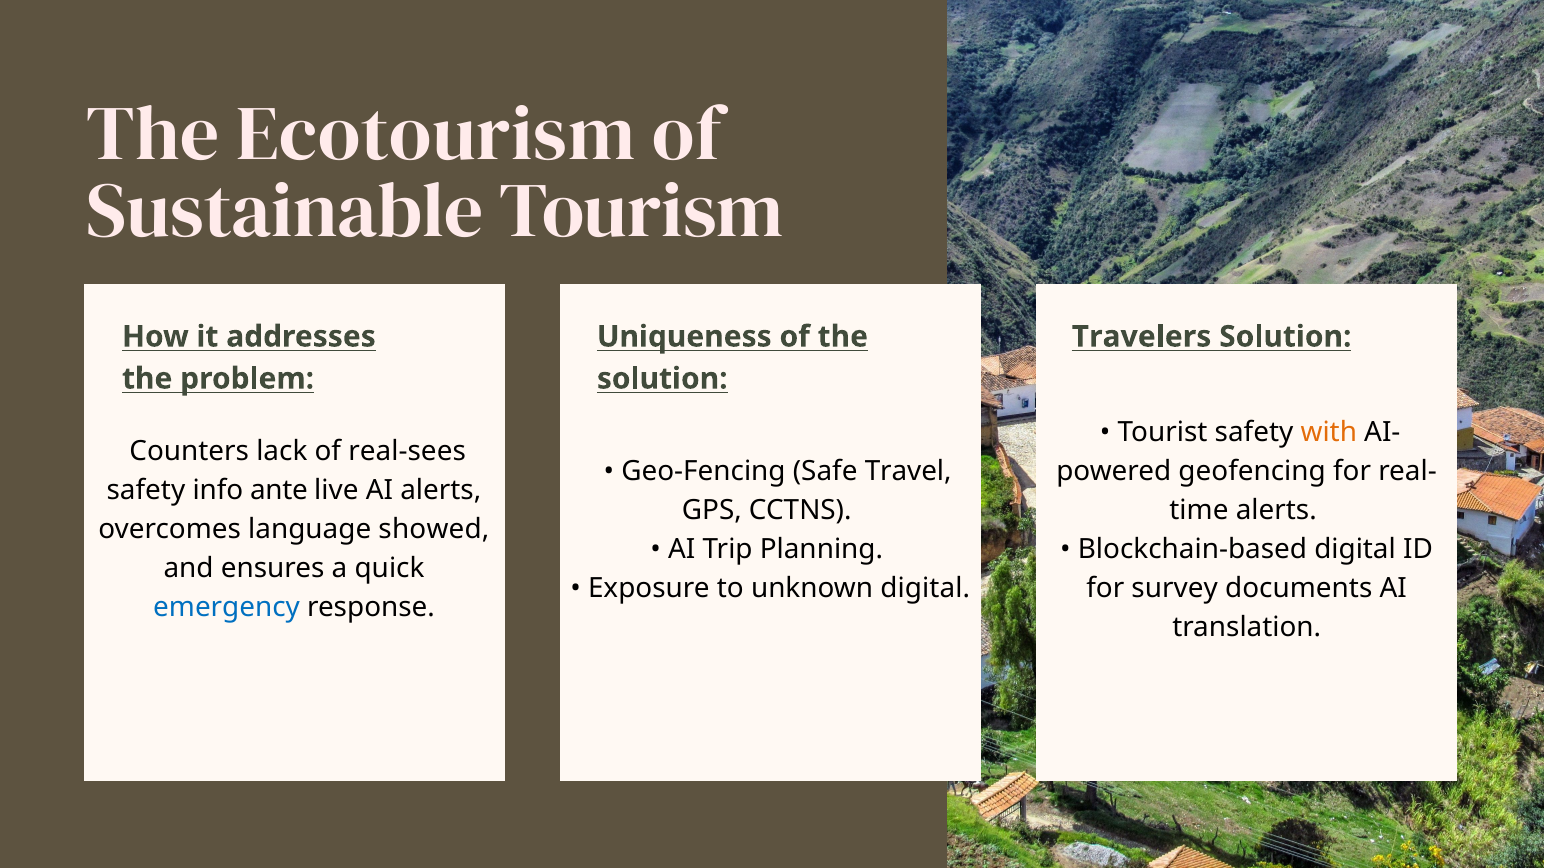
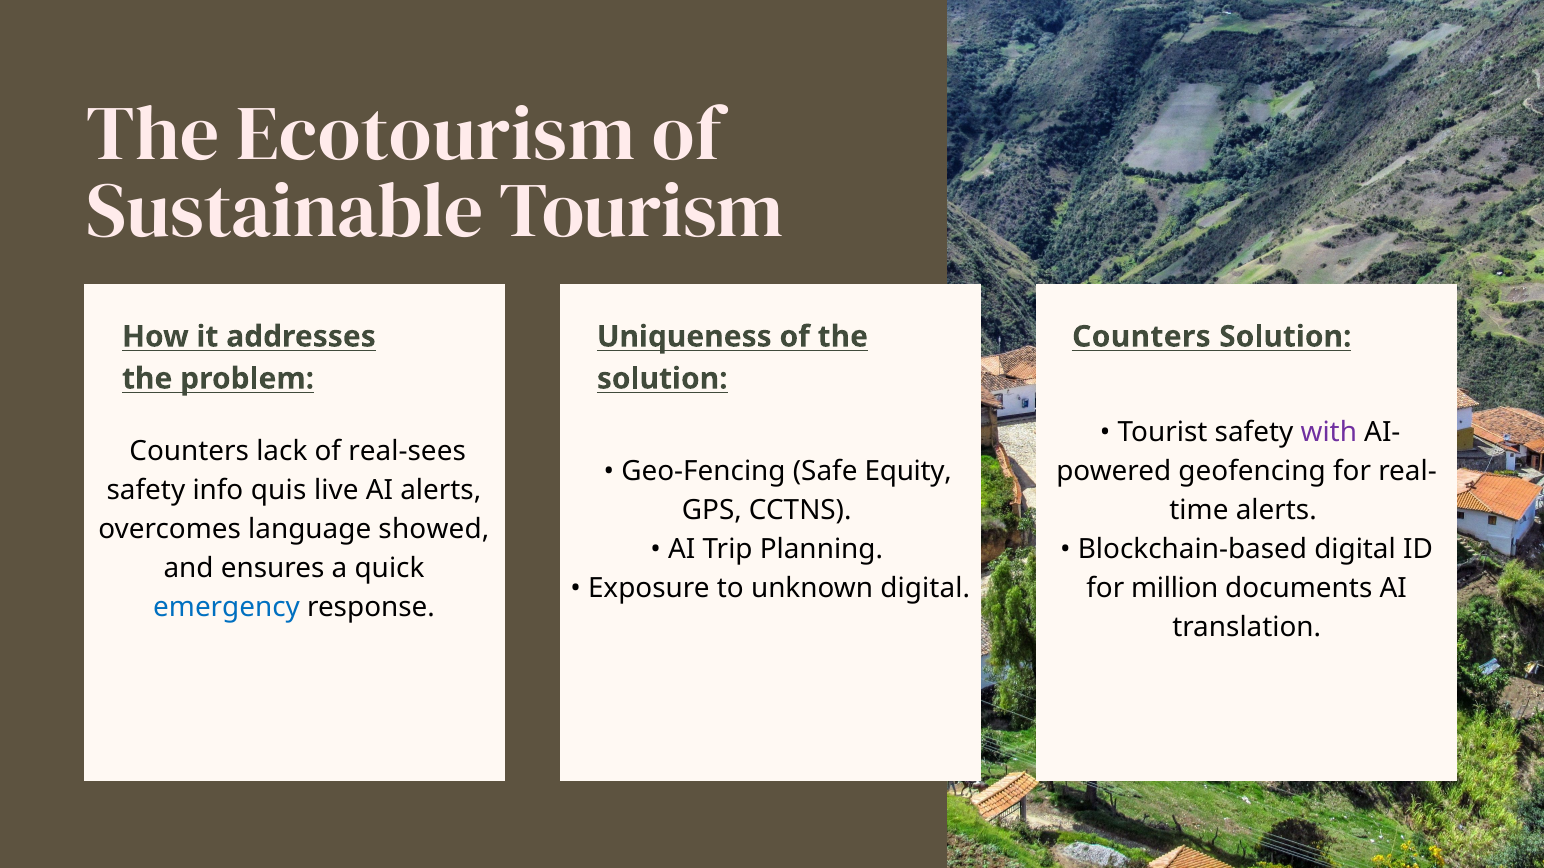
Travelers at (1142, 337): Travelers -> Counters
with colour: orange -> purple
Travel: Travel -> Equity
ante: ante -> quis
survey: survey -> million
